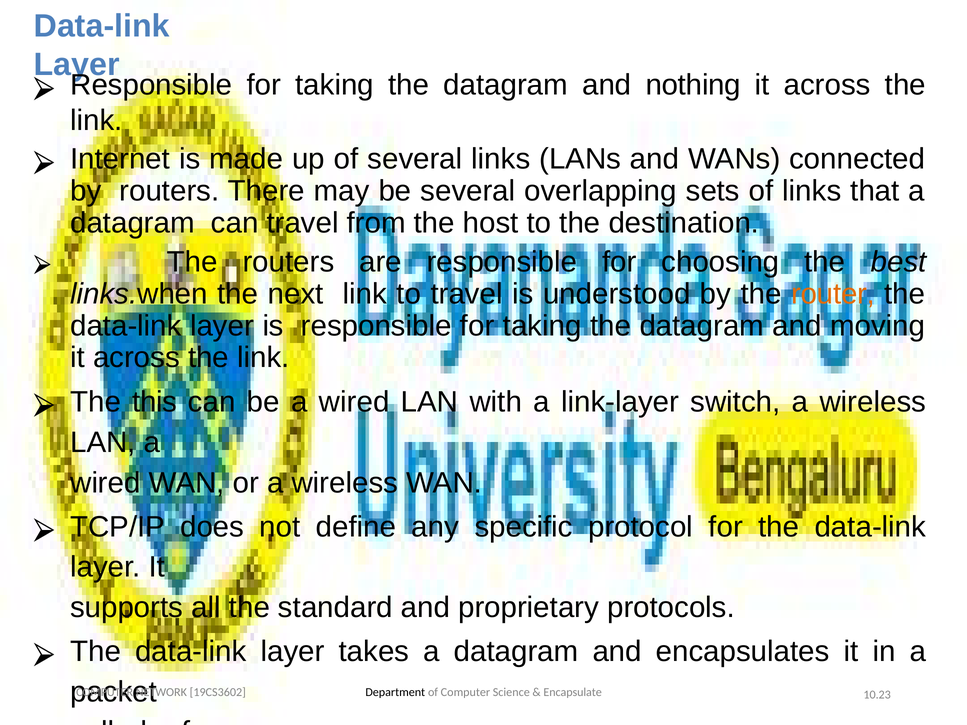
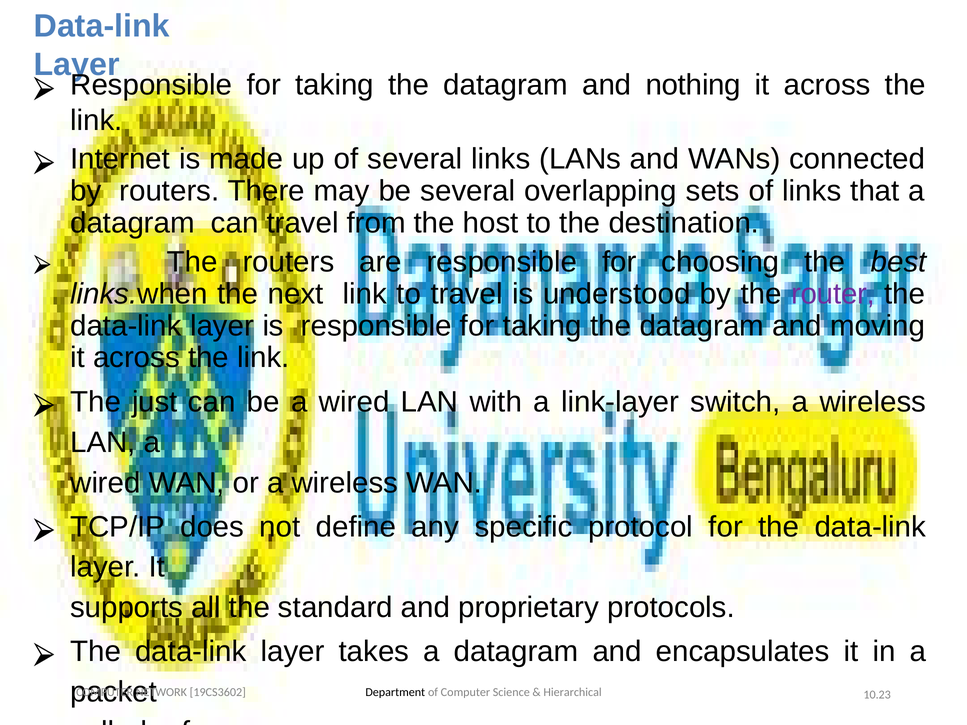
router colour: orange -> purple
this: this -> just
Encapsulate: Encapsulate -> Hierarchical
